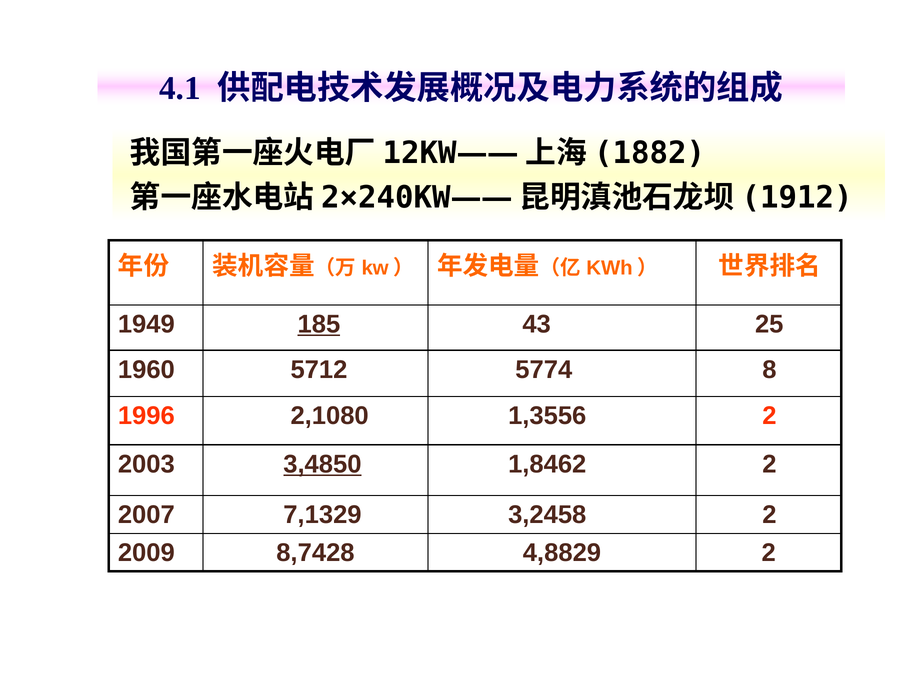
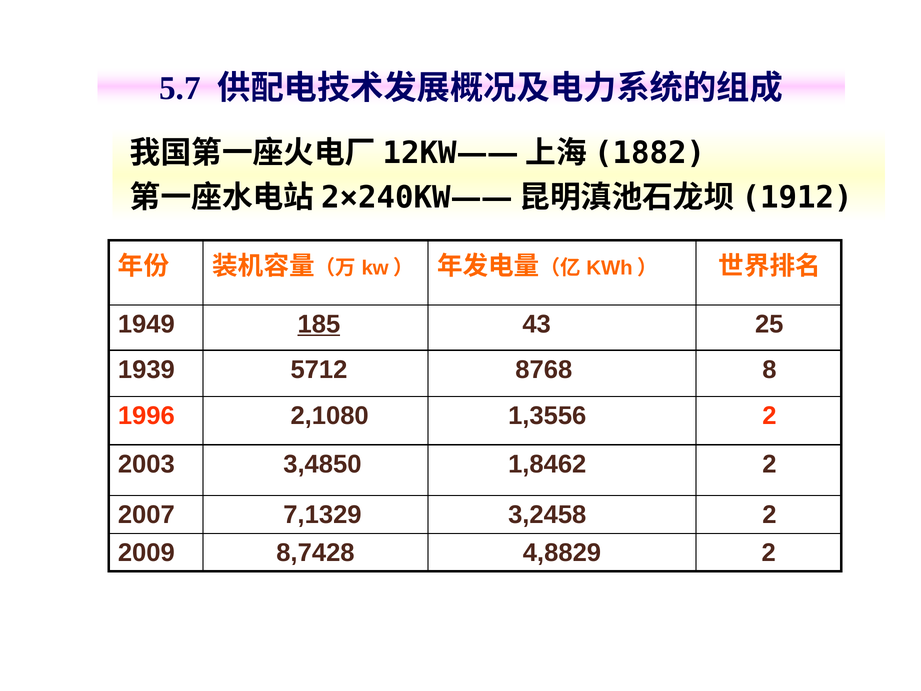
4.1: 4.1 -> 5.7
1960: 1960 -> 1939
5774: 5774 -> 8768
3,4850 underline: present -> none
